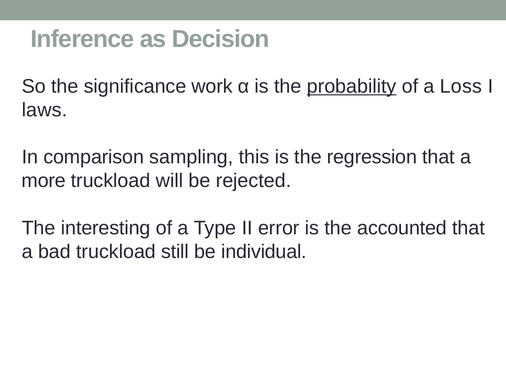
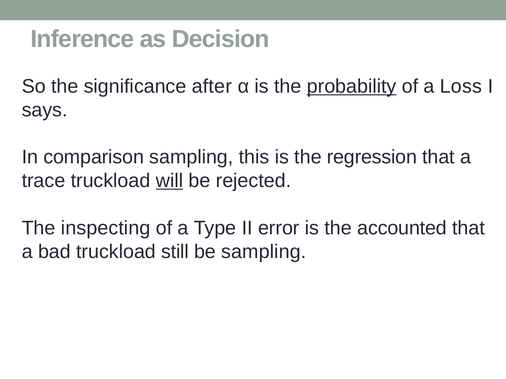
work: work -> after
laws: laws -> says
more: more -> trace
will underline: none -> present
interesting: interesting -> inspecting
be individual: individual -> sampling
